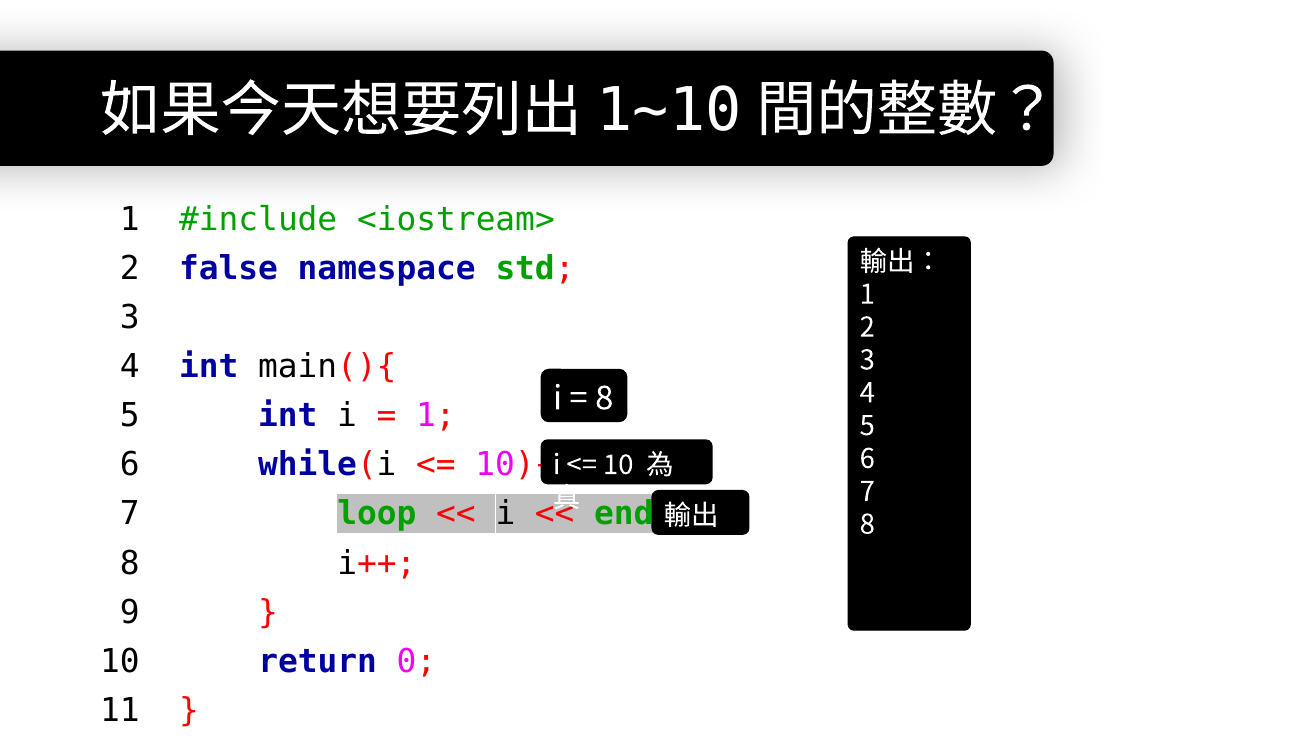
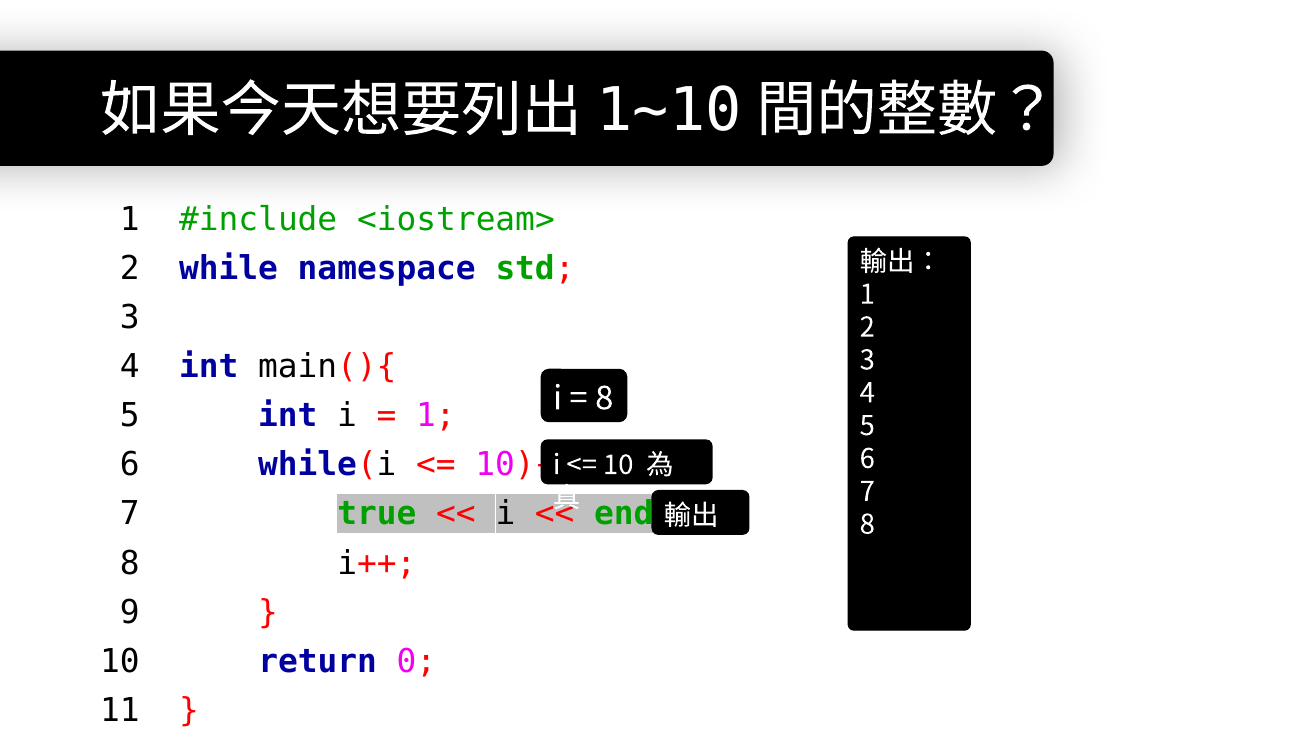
false: false -> while
loop: loop -> true
